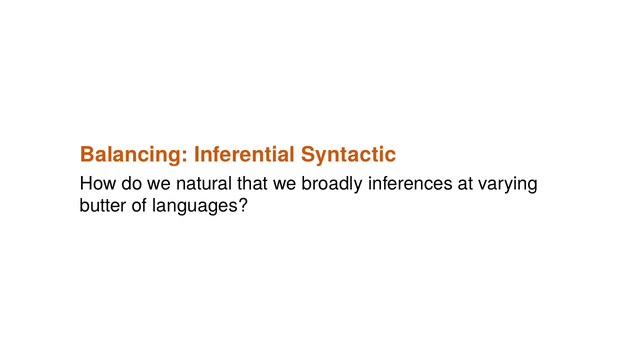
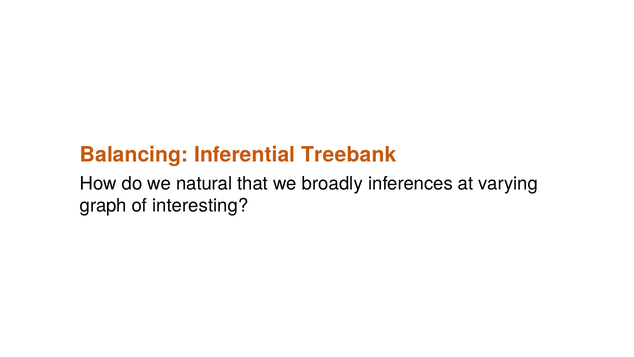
Syntactic: Syntactic -> Treebank
butter: butter -> graph
languages: languages -> interesting
